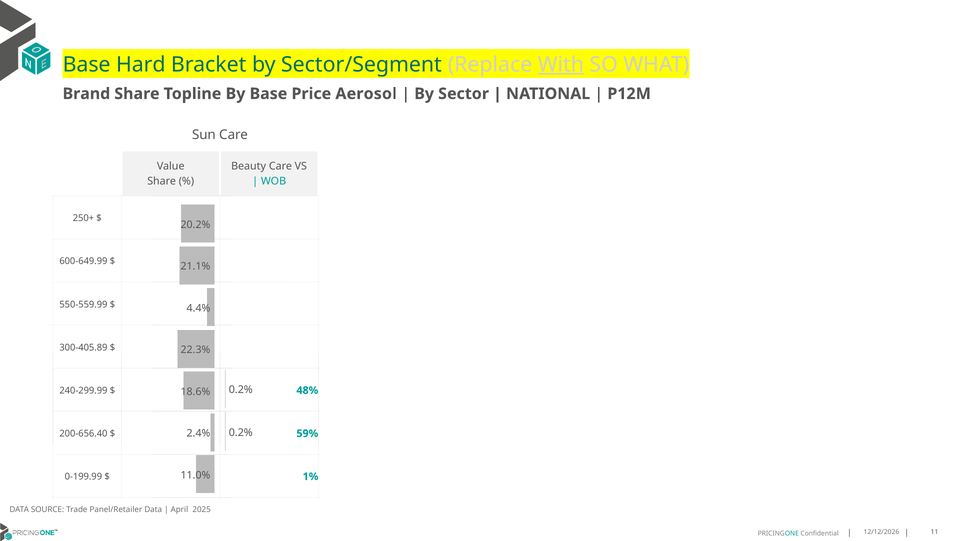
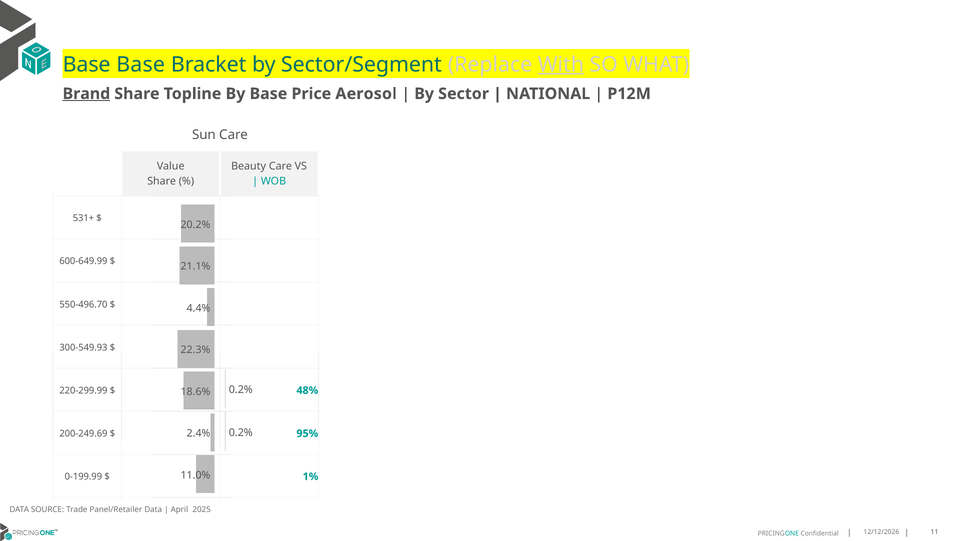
Base Hard: Hard -> Base
Brand underline: none -> present
250+: 250+ -> 531+
550-559.99: 550-559.99 -> 550-496.70
300-405.89: 300-405.89 -> 300-549.93
240-299.99: 240-299.99 -> 220-299.99
200-656.40: 200-656.40 -> 200-249.69
59%: 59% -> 95%
